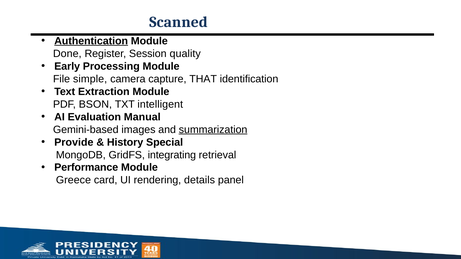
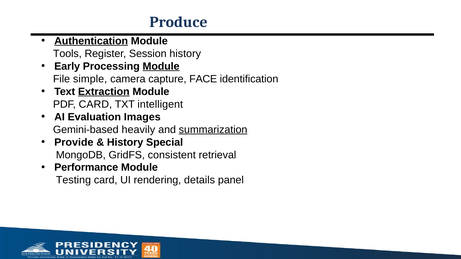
Scanned: Scanned -> Produce
Done: Done -> Tools
Session quality: quality -> history
Module at (161, 66) underline: none -> present
THAT: THAT -> FACE
Extraction underline: none -> present
PDF BSON: BSON -> CARD
Manual: Manual -> Images
images: images -> heavily
integrating: integrating -> consistent
Greece: Greece -> Testing
